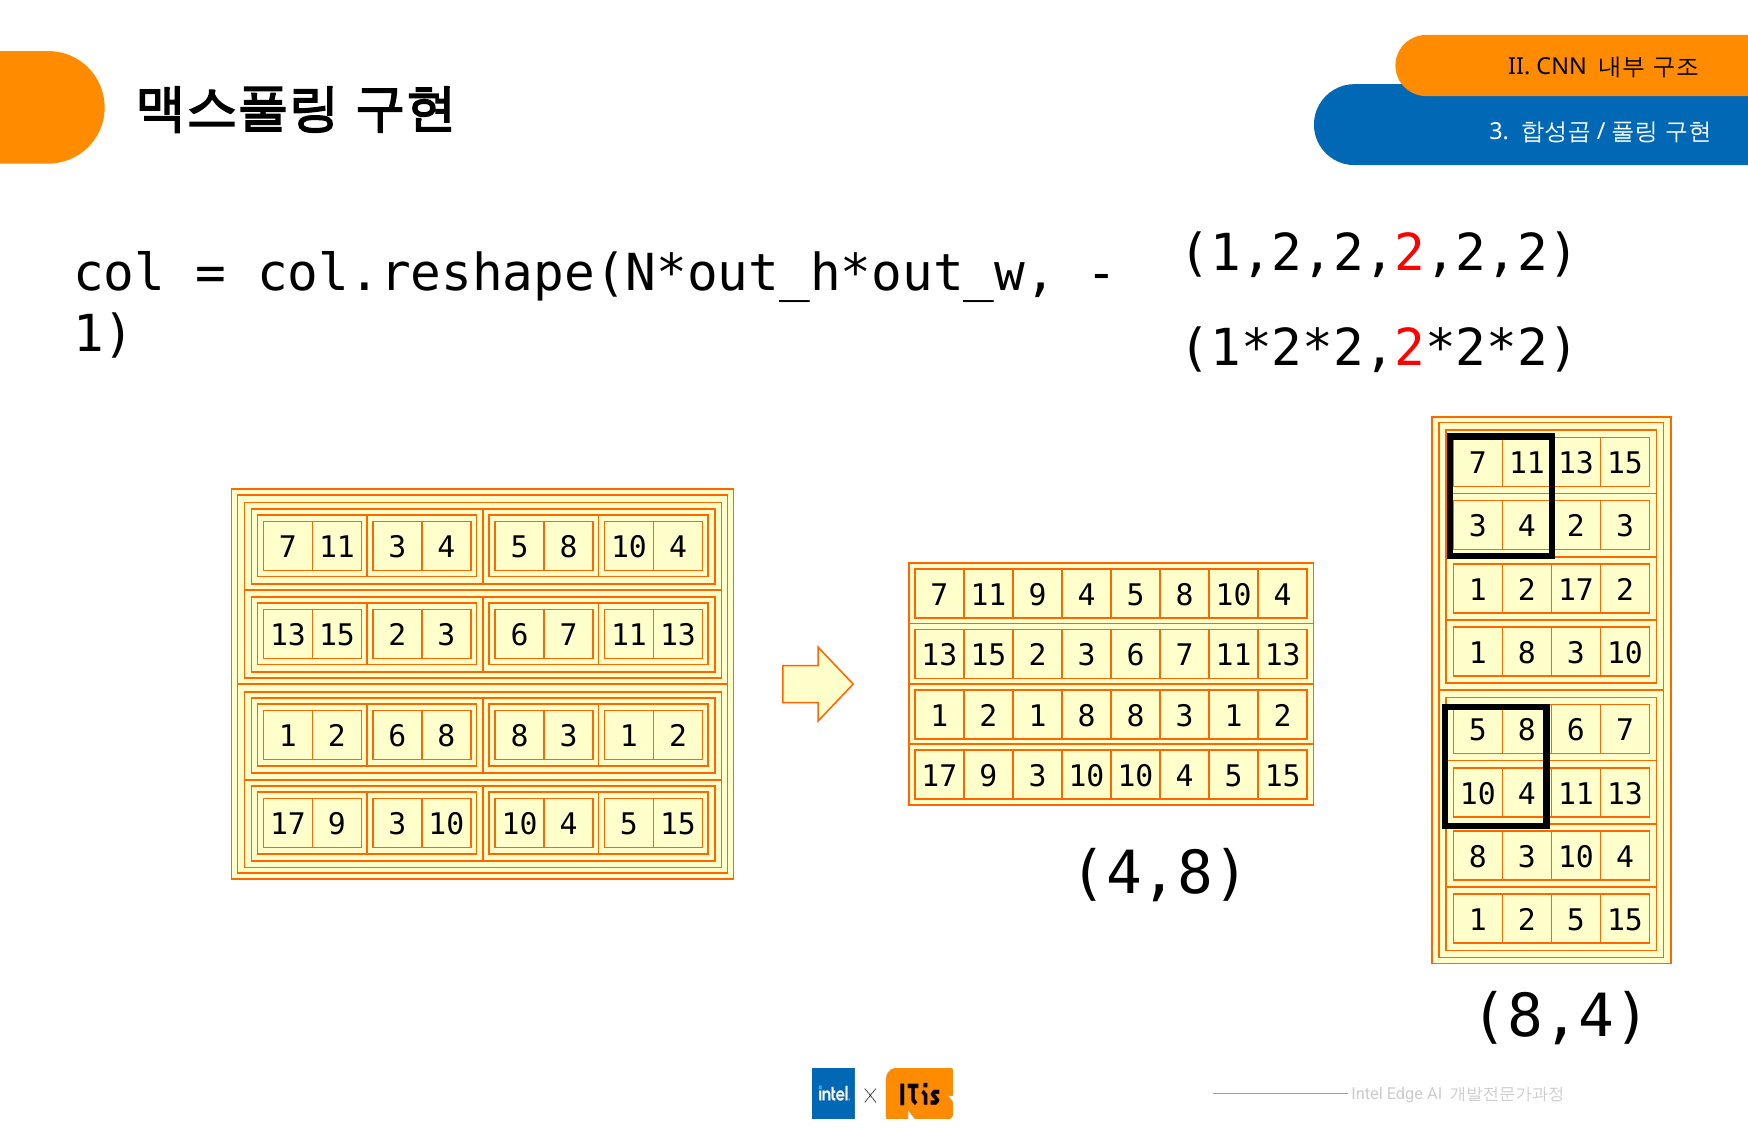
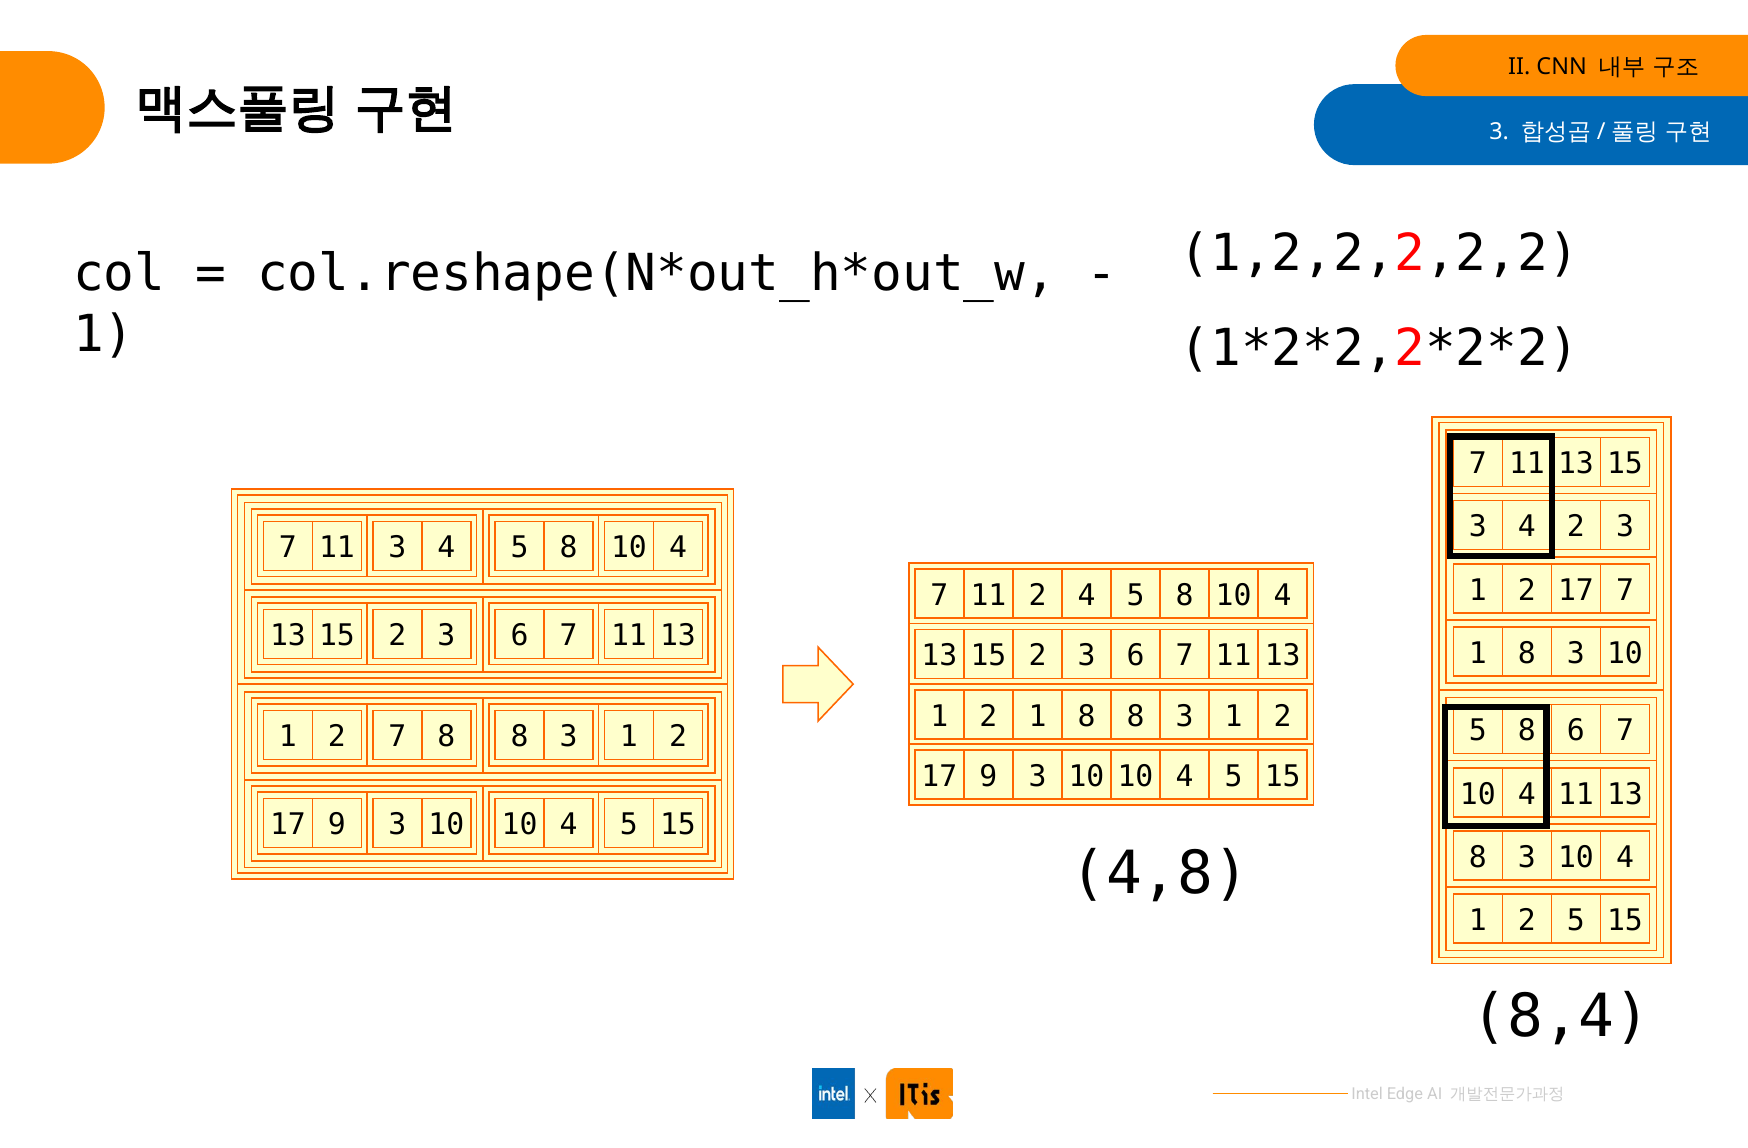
17 2: 2 -> 7
11 9: 9 -> 2
2 6: 6 -> 7
